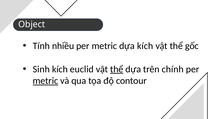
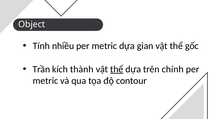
dựa kích: kích -> gian
Sinh: Sinh -> Trần
euclid: euclid -> thành
metric at (45, 81) underline: present -> none
